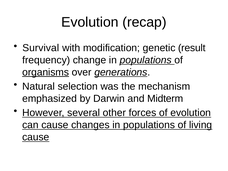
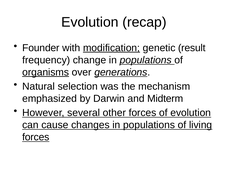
Survival: Survival -> Founder
modification underline: none -> present
cause at (36, 137): cause -> forces
